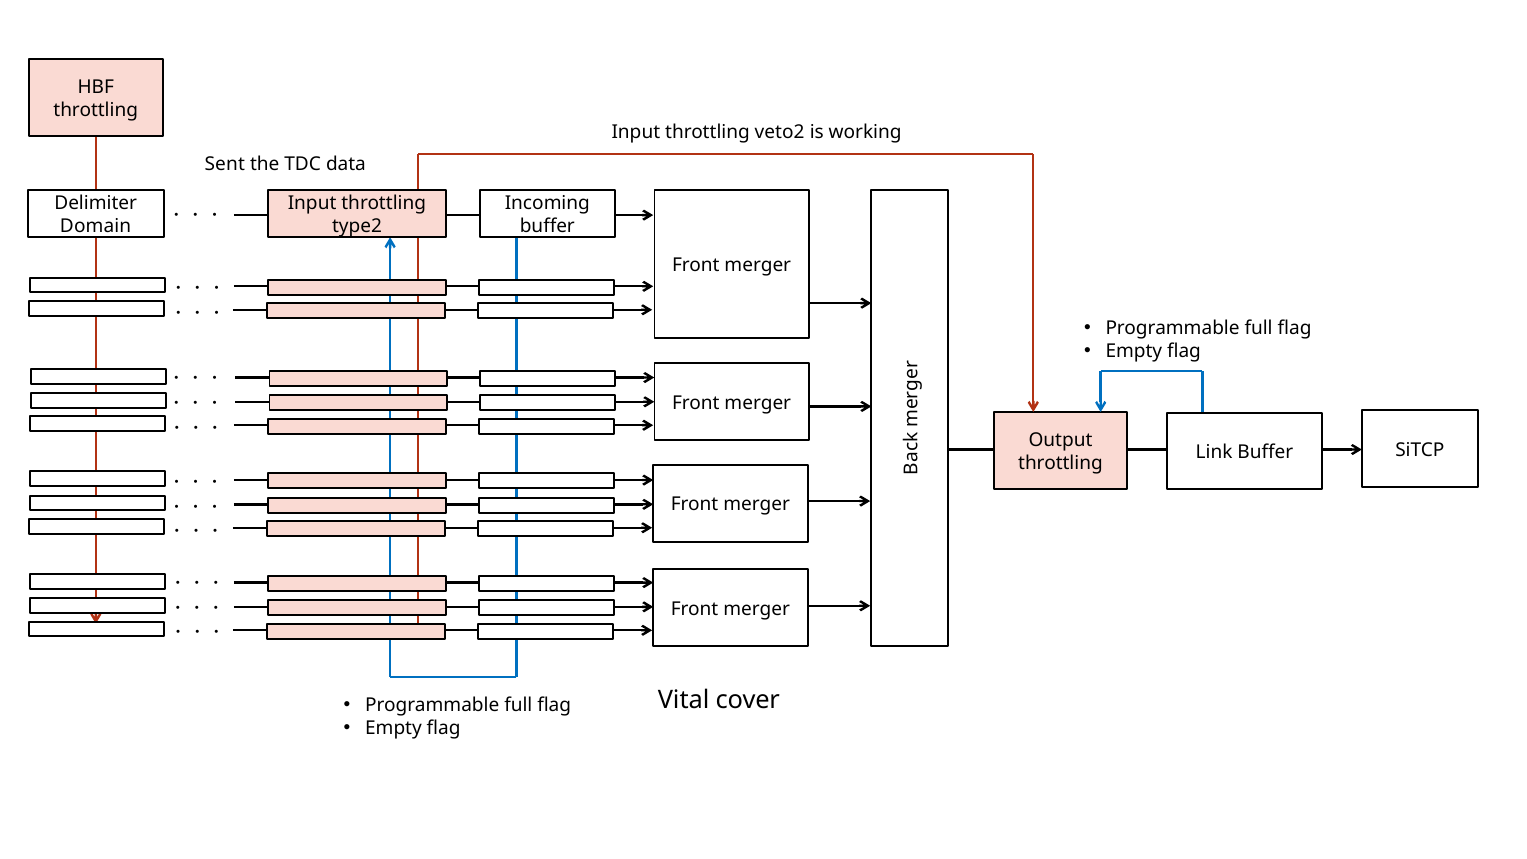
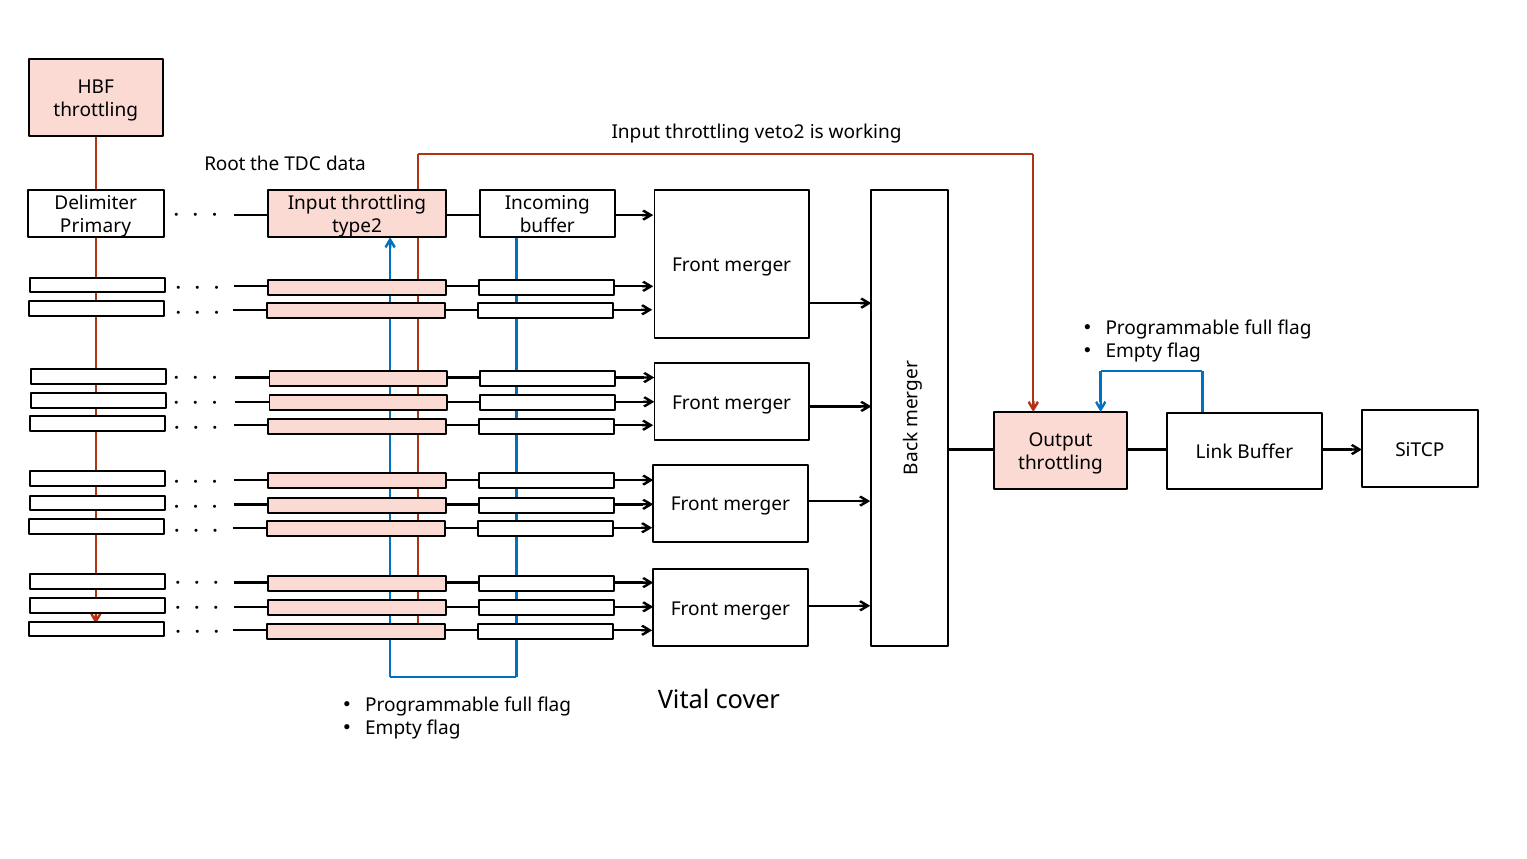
Sent: Sent -> Root
Domain: Domain -> Primary
